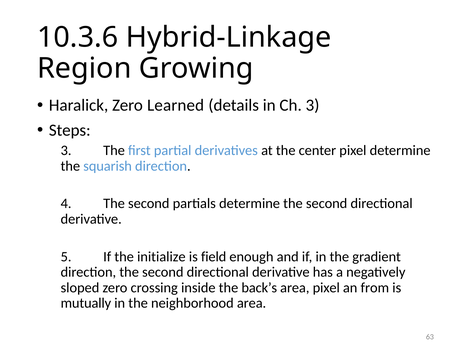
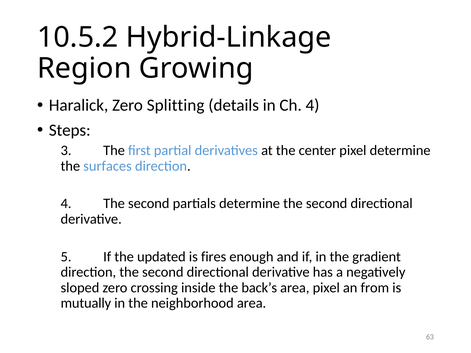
10.3.6: 10.3.6 -> 10.5.2
Learned: Learned -> Splitting
Ch 3: 3 -> 4
squarish: squarish -> surfaces
initialize: initialize -> updated
field: field -> fires
